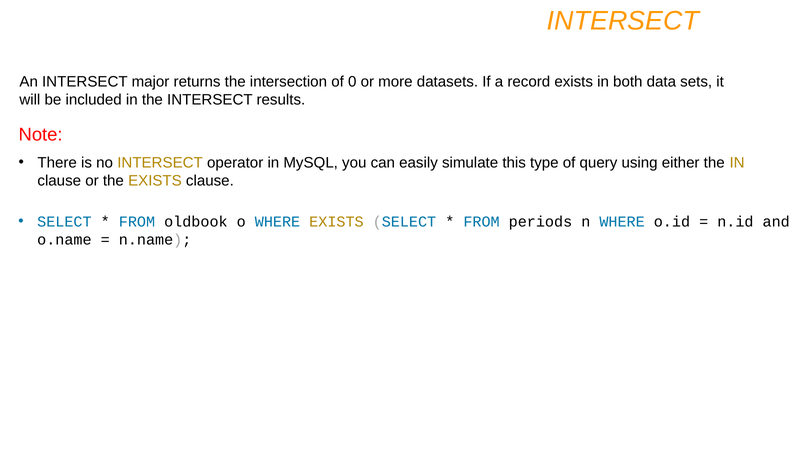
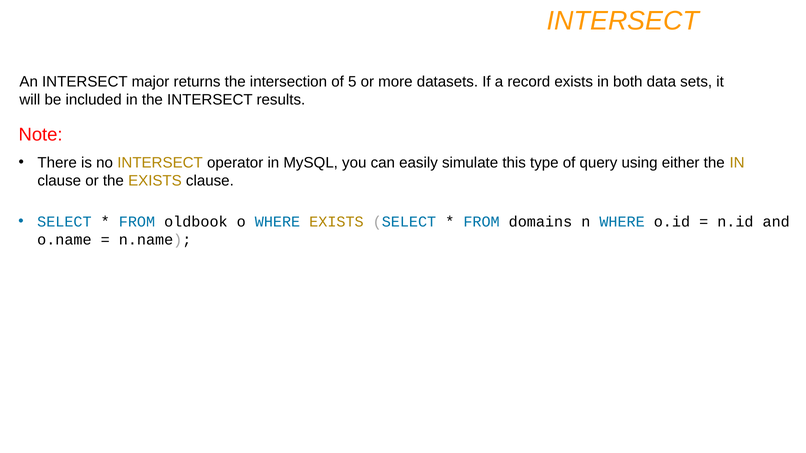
0: 0 -> 5
periods: periods -> domains
